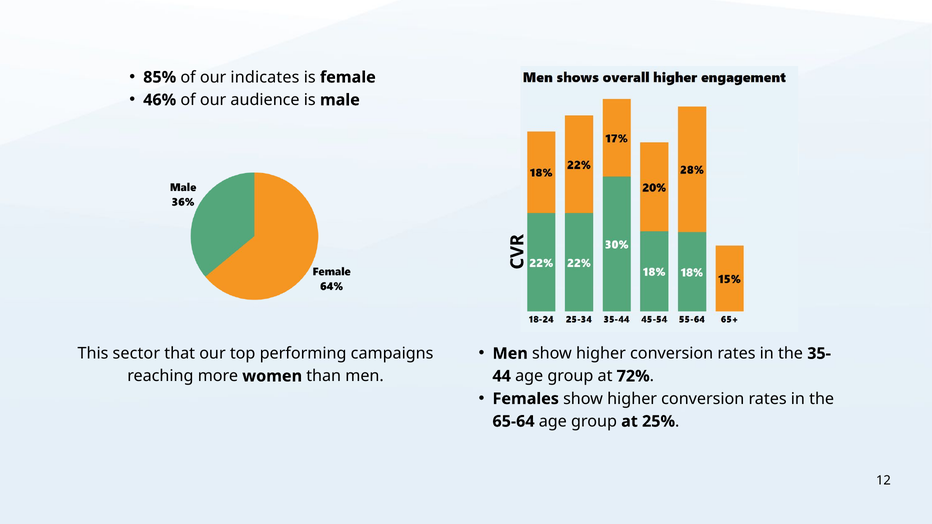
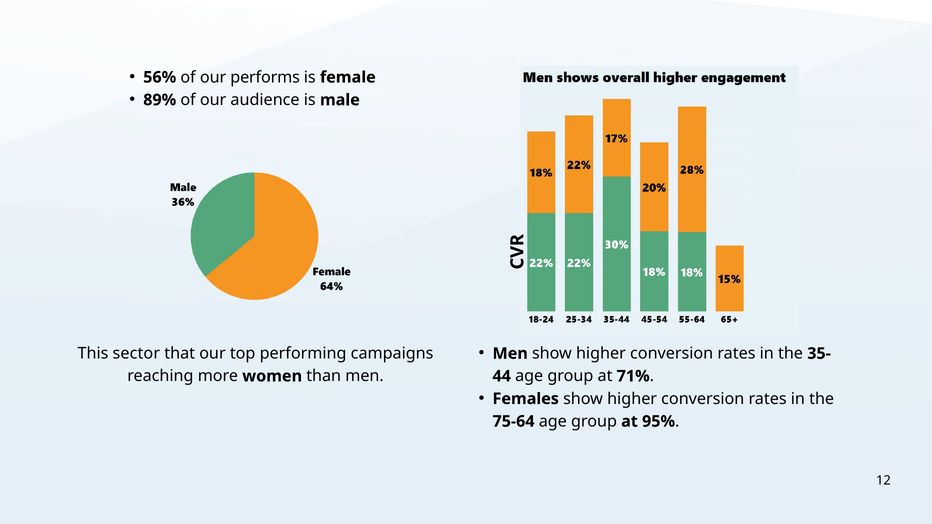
85%: 85% -> 56%
indicates: indicates -> performs
46%: 46% -> 89%
72%: 72% -> 71%
65-64: 65-64 -> 75-64
25%: 25% -> 95%
